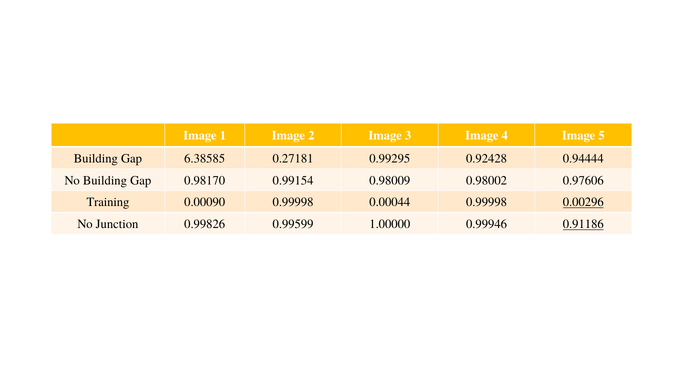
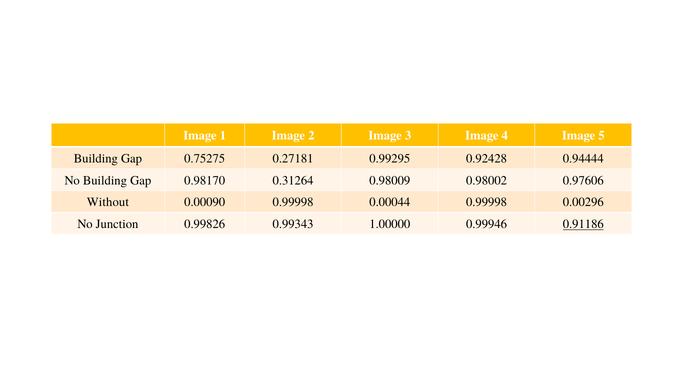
6.38585: 6.38585 -> 0.75275
0.99154: 0.99154 -> 0.31264
Training: Training -> Without
0.00296 underline: present -> none
0.99599: 0.99599 -> 0.99343
